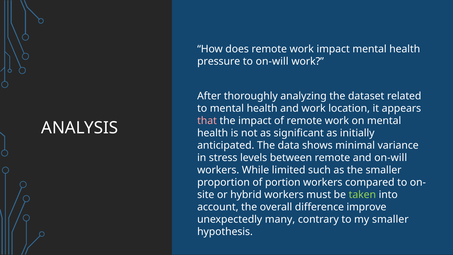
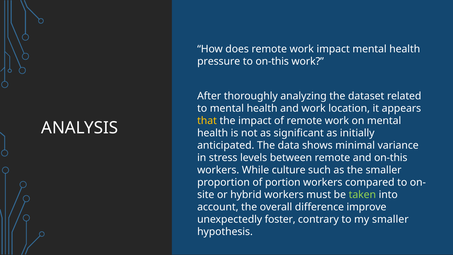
to on-will: on-will -> on-this
that colour: pink -> yellow
and on-will: on-will -> on-this
limited: limited -> culture
many: many -> foster
